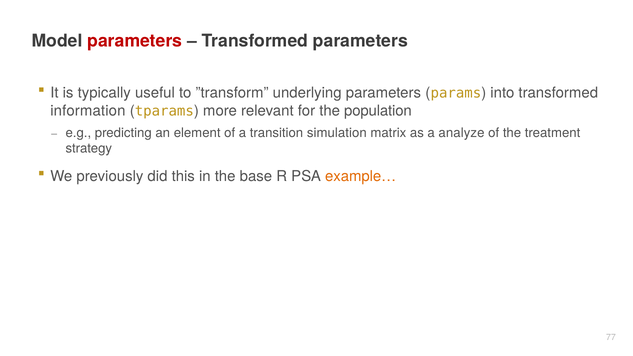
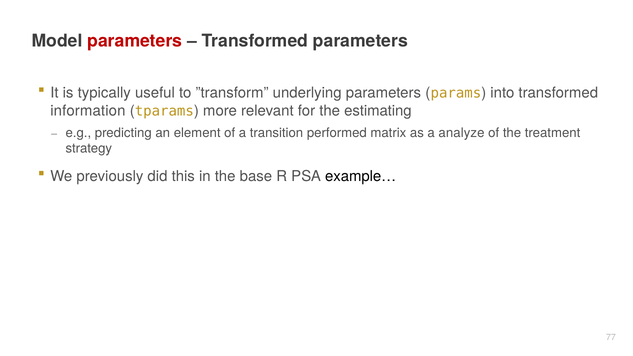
population: population -> estimating
simulation: simulation -> performed
example… colour: orange -> black
